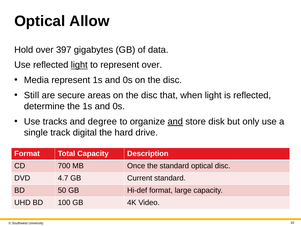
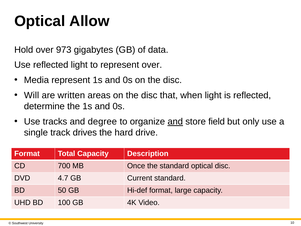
397: 397 -> 973
light at (79, 65) underline: present -> none
Still: Still -> Will
secure: secure -> written
disk: disk -> field
digital: digital -> drives
